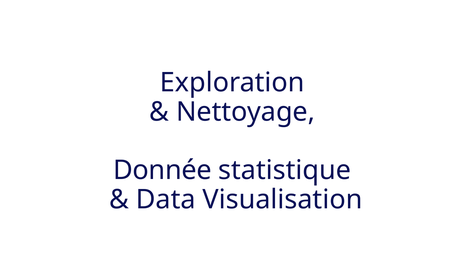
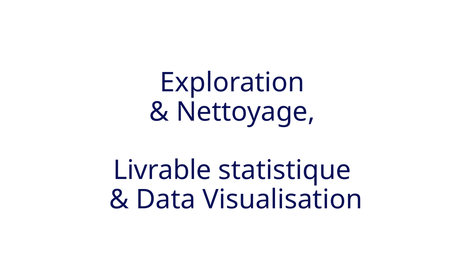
Donnée: Donnée -> Livrable
